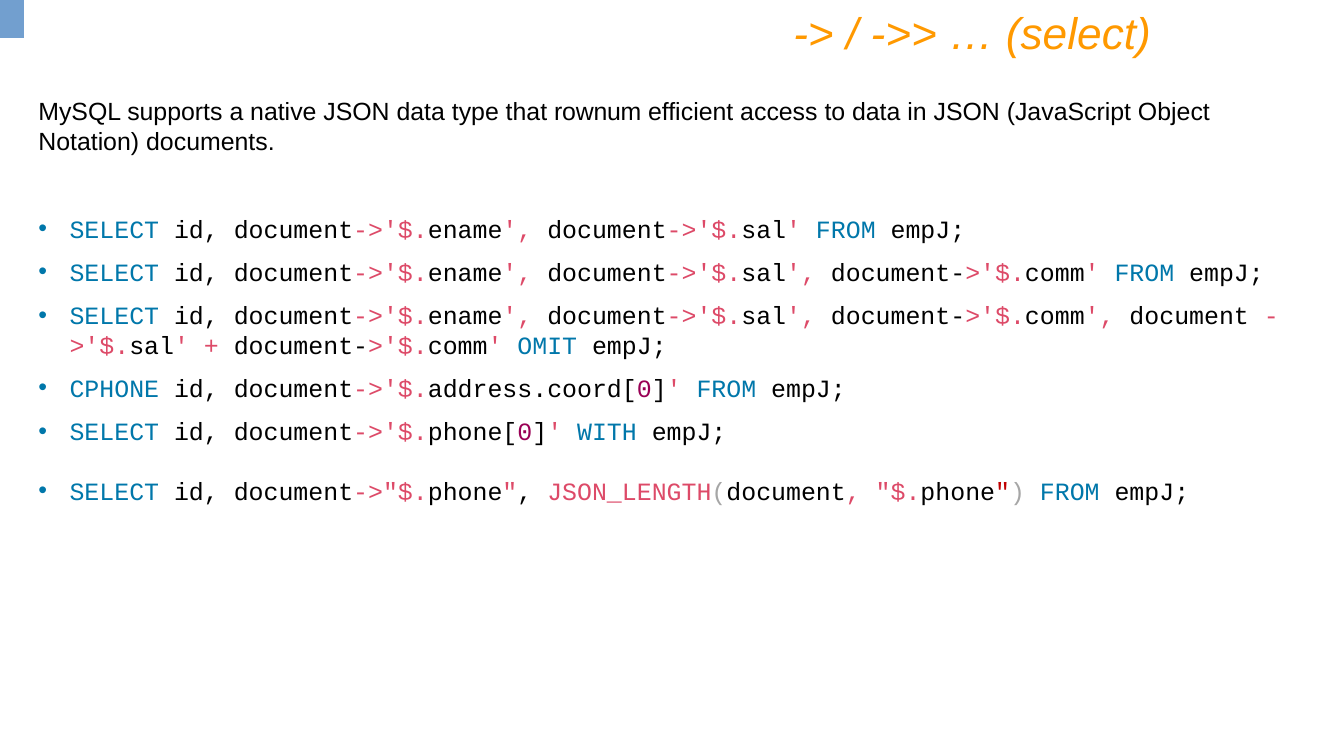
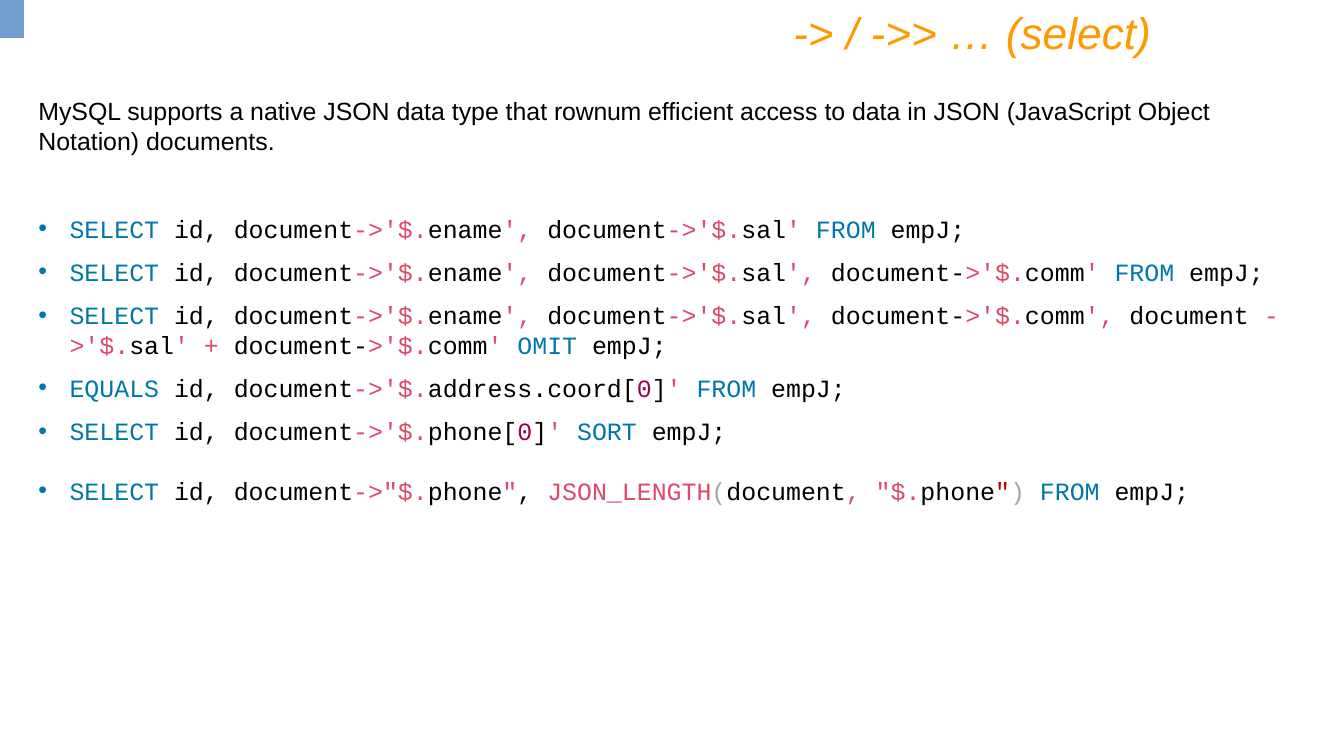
CPHONE: CPHONE -> EQUALS
WITH: WITH -> SORT
